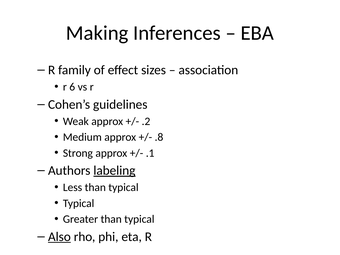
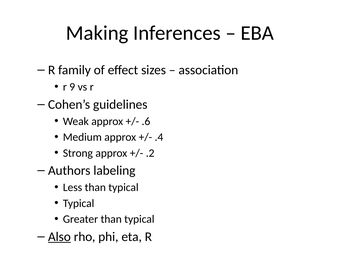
6: 6 -> 9
.2: .2 -> .6
.8: .8 -> .4
.1: .1 -> .2
labeling underline: present -> none
